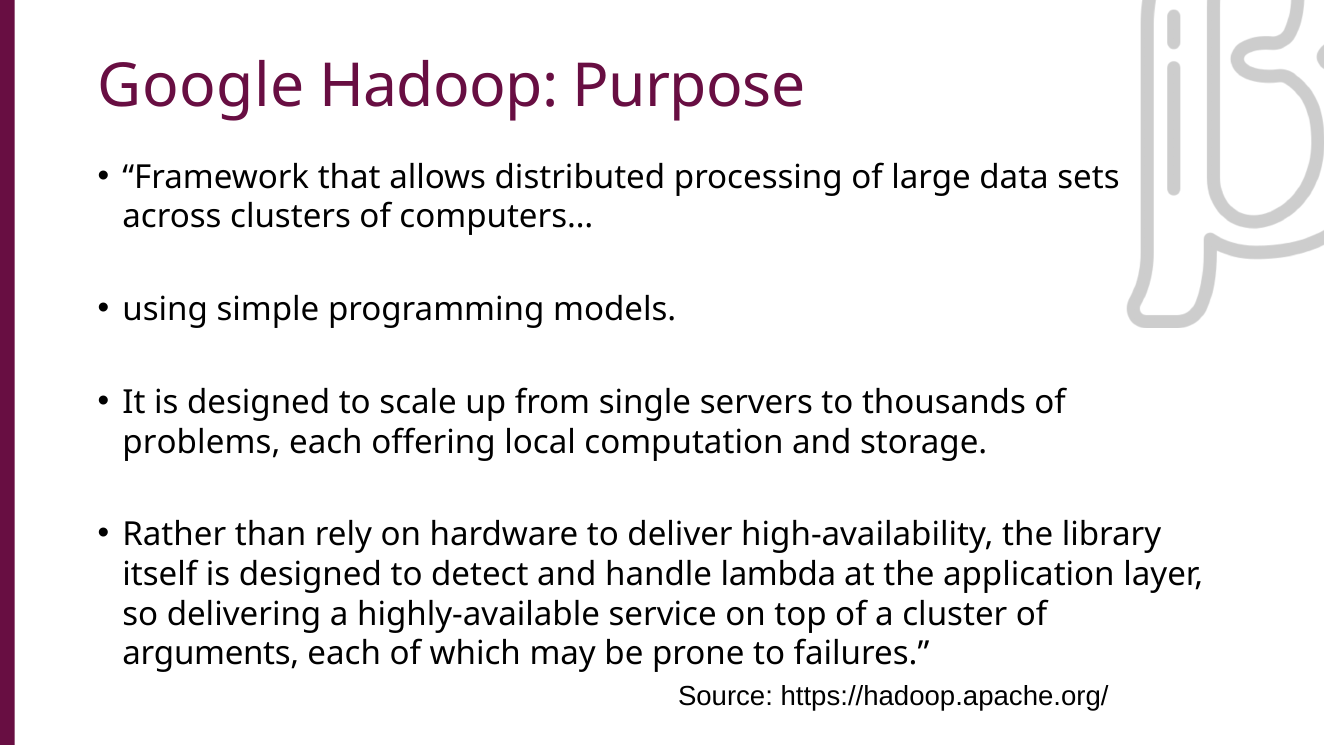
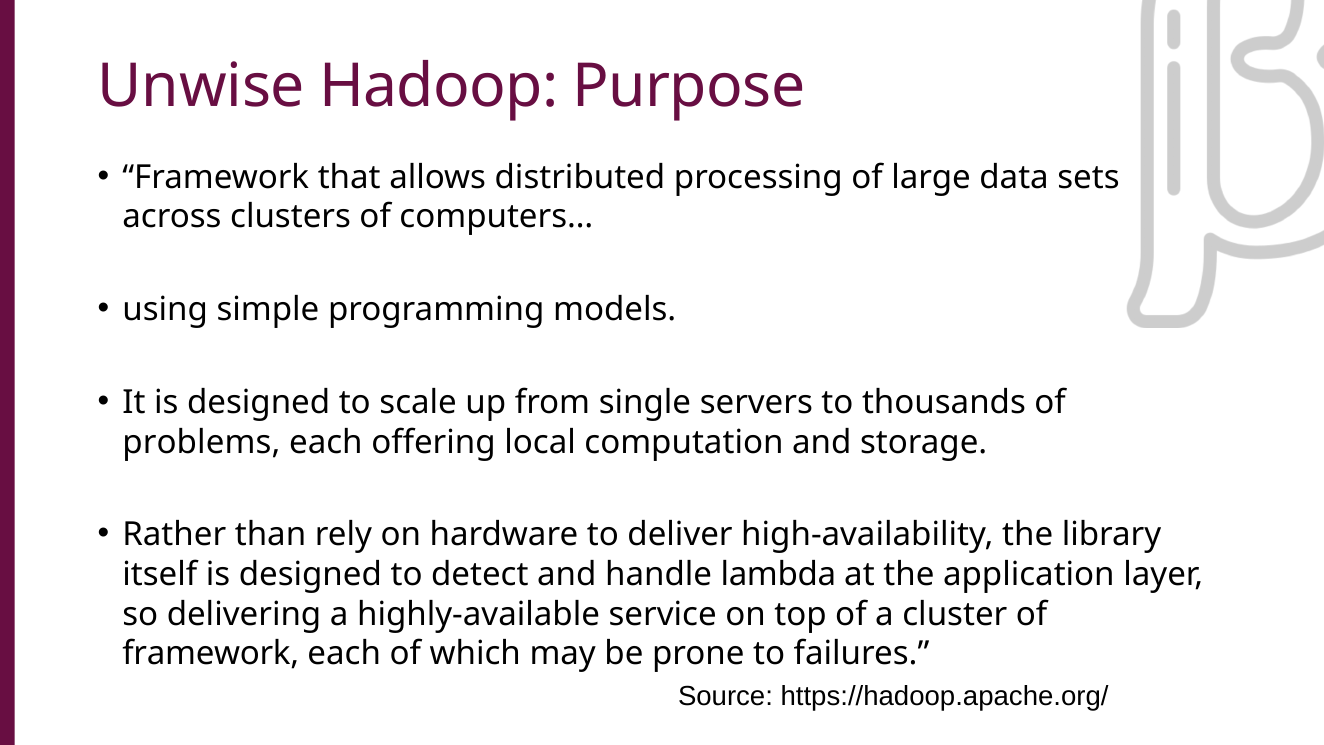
Google: Google -> Unwise
arguments at (211, 654): arguments -> framework
